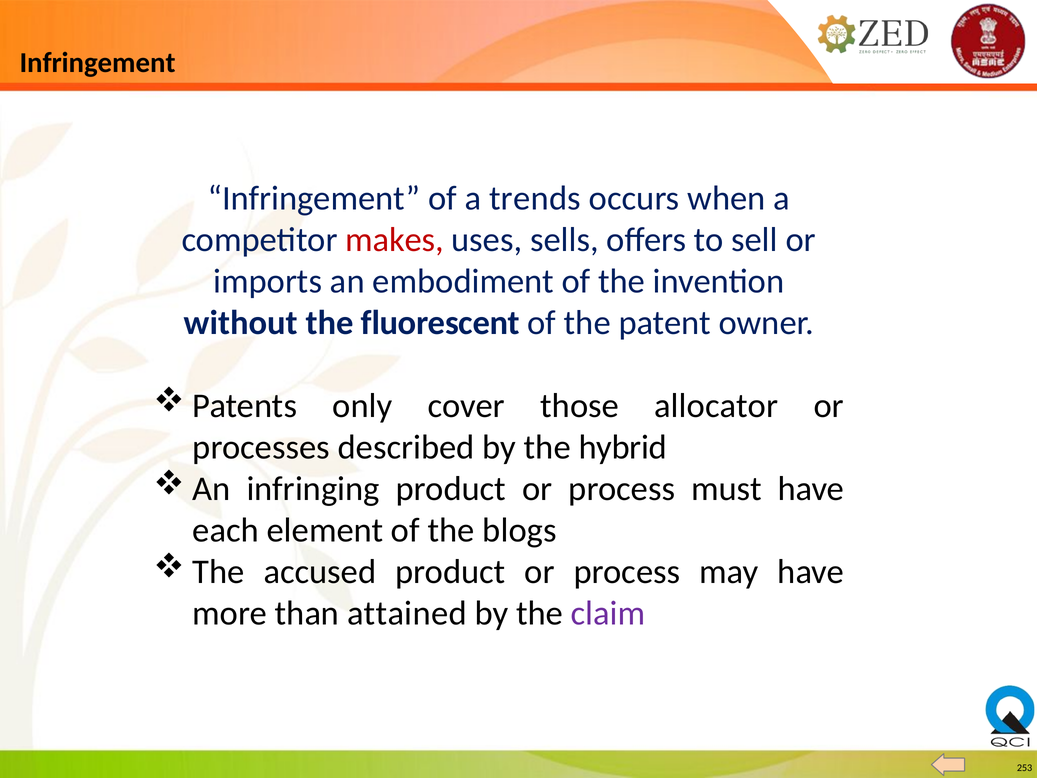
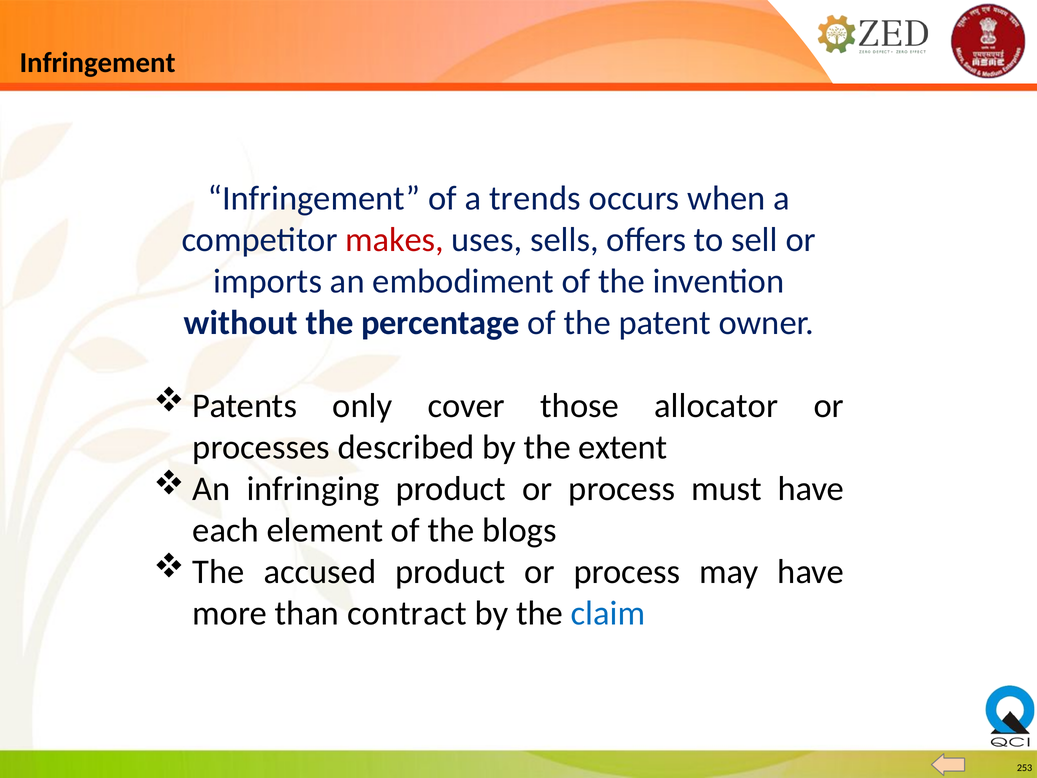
fluorescent: fluorescent -> percentage
hybrid: hybrid -> extent
attained: attained -> contract
claim colour: purple -> blue
